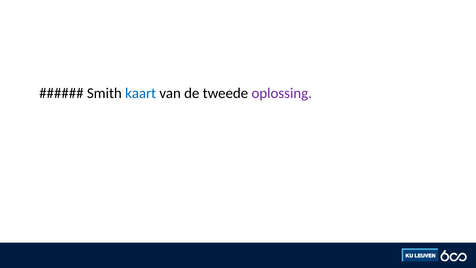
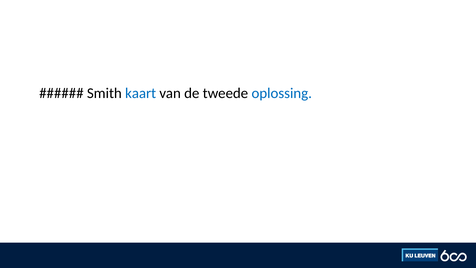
oplossing colour: purple -> blue
